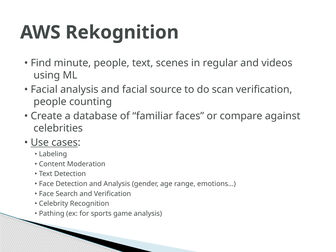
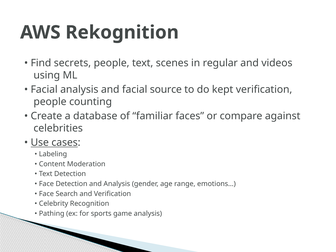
minute: minute -> secrets
scan: scan -> kept
